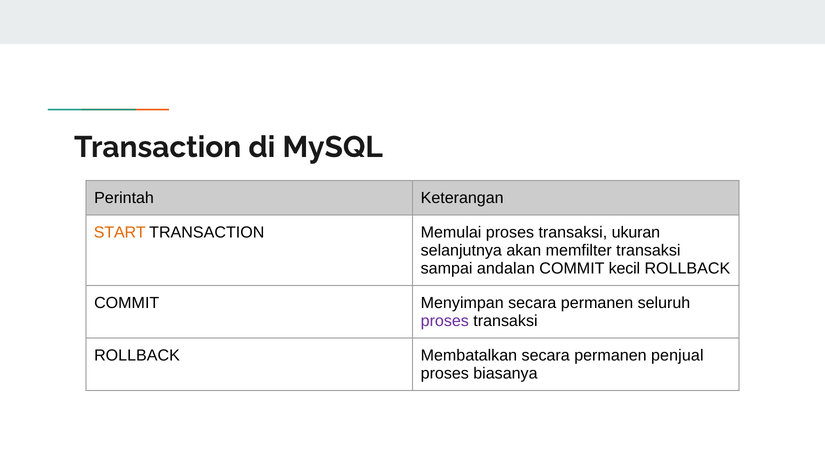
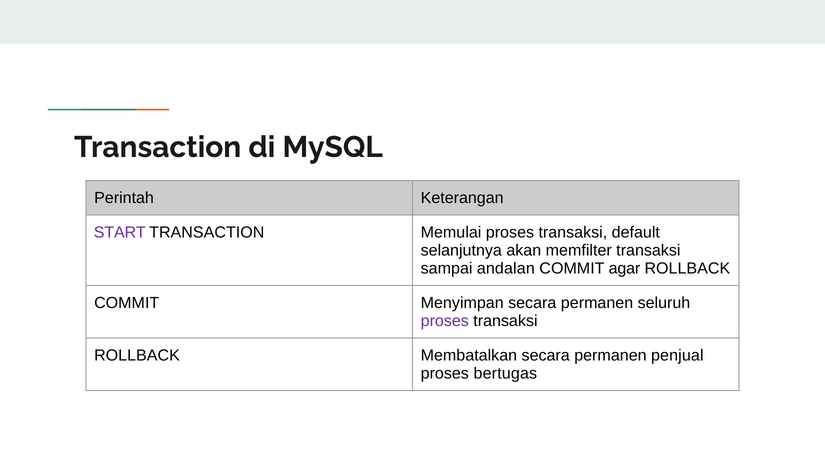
START colour: orange -> purple
ukuran: ukuran -> default
kecil: kecil -> agar
biasanya: biasanya -> bertugas
